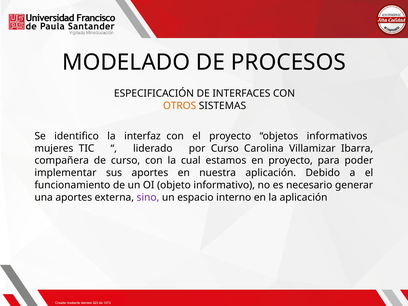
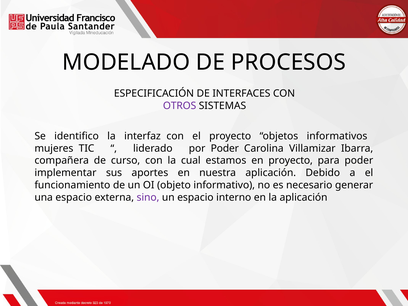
OTROS colour: orange -> purple
por Curso: Curso -> Poder
una aportes: aportes -> espacio
